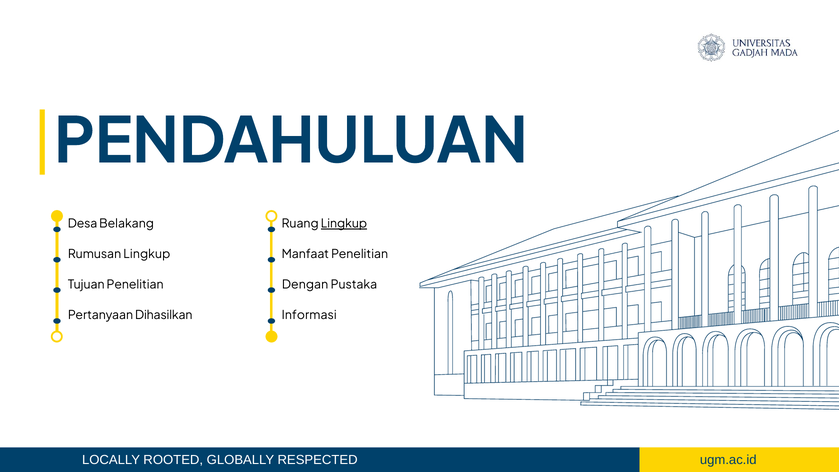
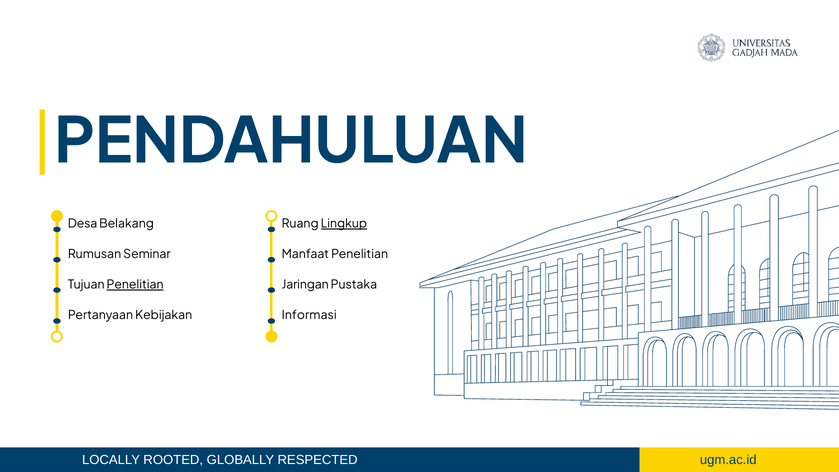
Rumusan Lingkup: Lingkup -> Seminar
Penelitian at (135, 285) underline: none -> present
Dengan: Dengan -> Jaringan
Dihasilkan: Dihasilkan -> Kebijakan
